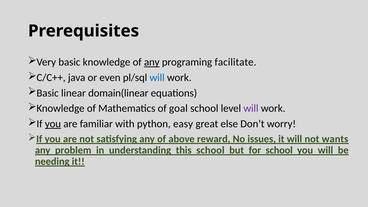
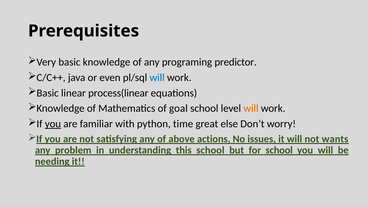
any at (152, 62) underline: present -> none
facilitate: facilitate -> predictor
domain(linear: domain(linear -> process(linear
will at (251, 108) colour: purple -> orange
easy: easy -> time
reward: reward -> actions
